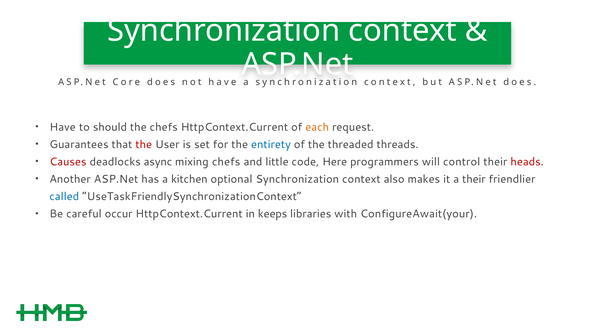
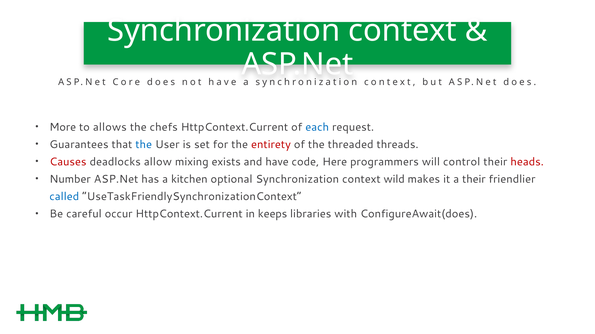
Have: Have -> More
should: should -> allows
each colour: orange -> blue
the at (144, 145) colour: red -> blue
entirety colour: blue -> red
async: async -> allow
mixing chefs: chefs -> exists
little: little -> have
Another: Another -> Number
also: also -> wild
ConfigureAwait(your: ConfigureAwait(your -> ConfigureAwait(does
